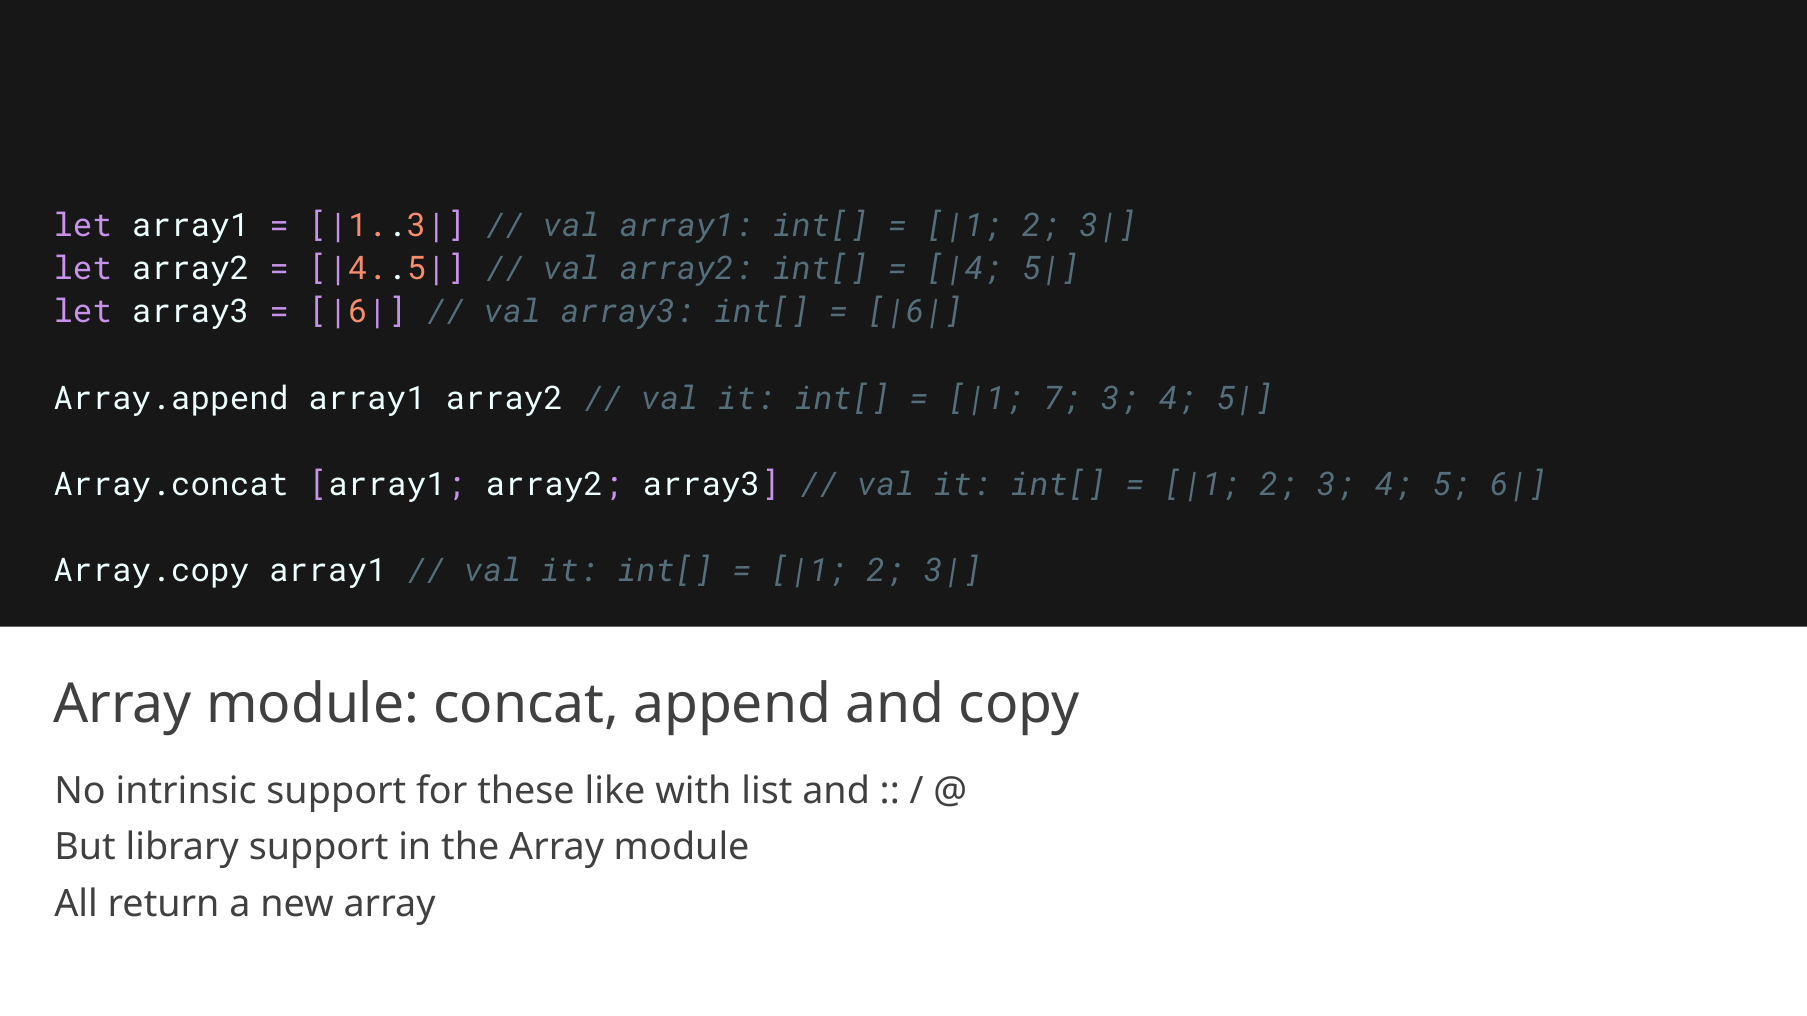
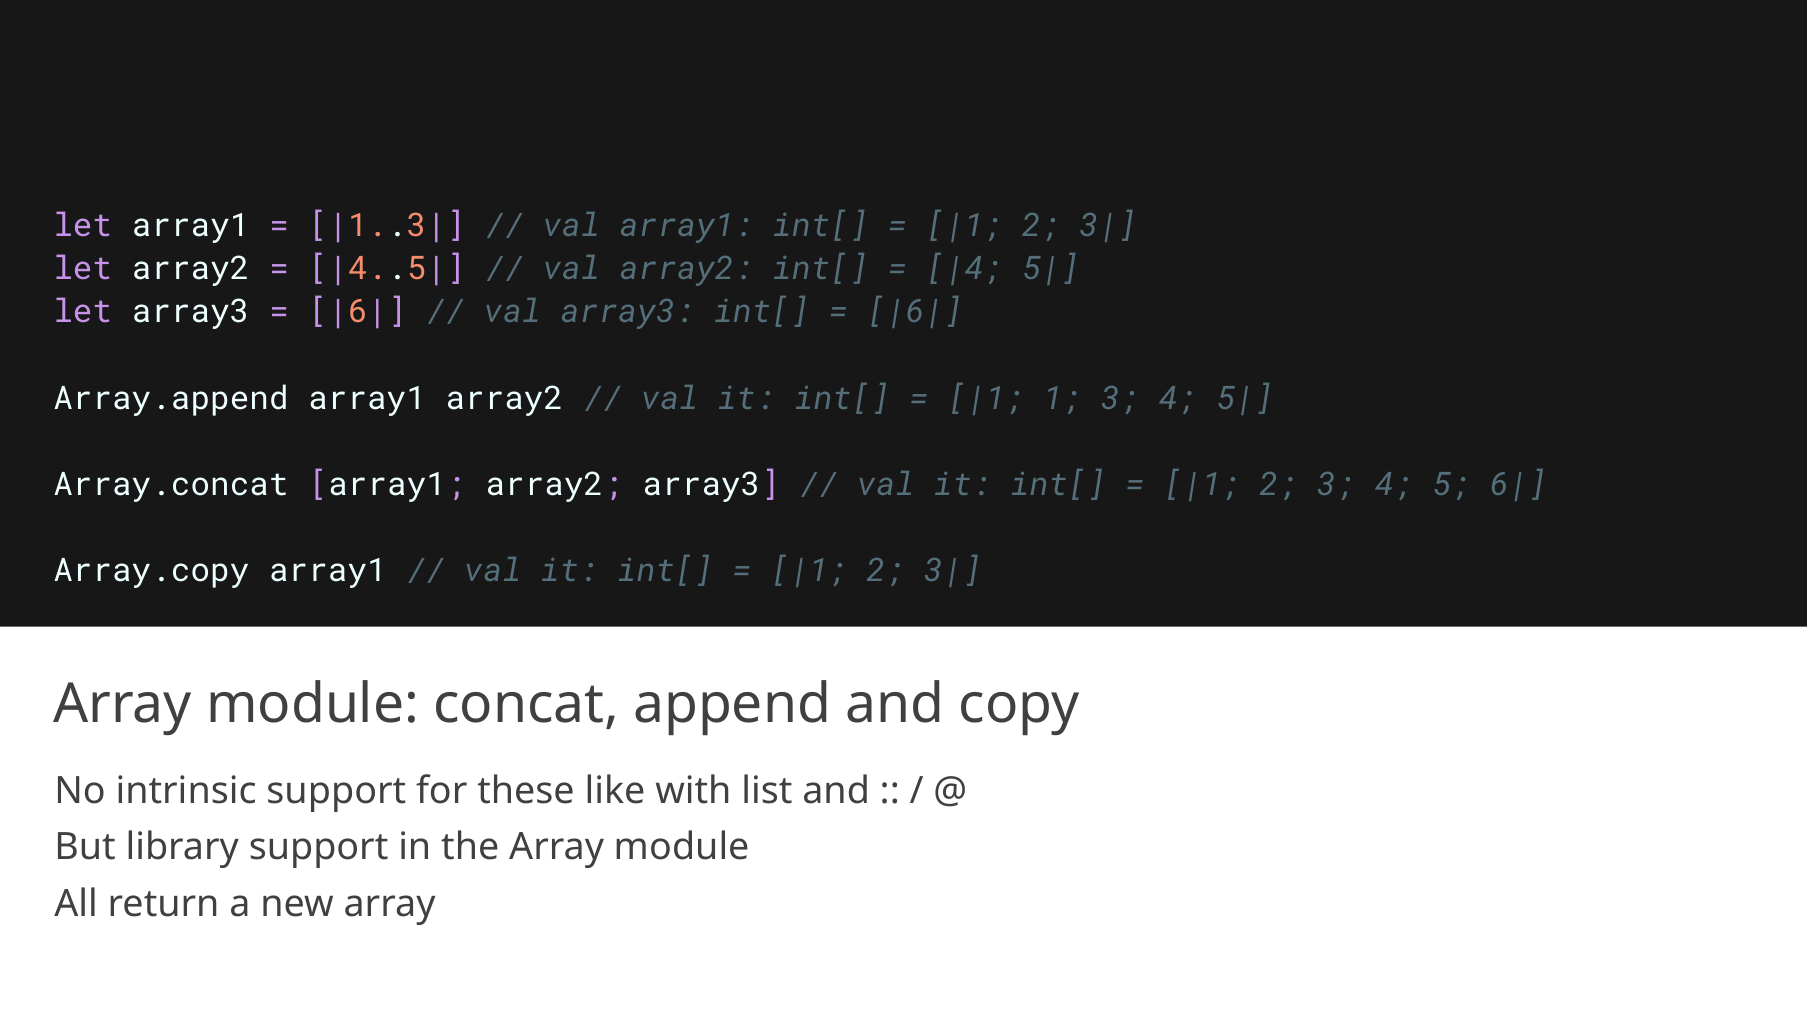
7: 7 -> 1
